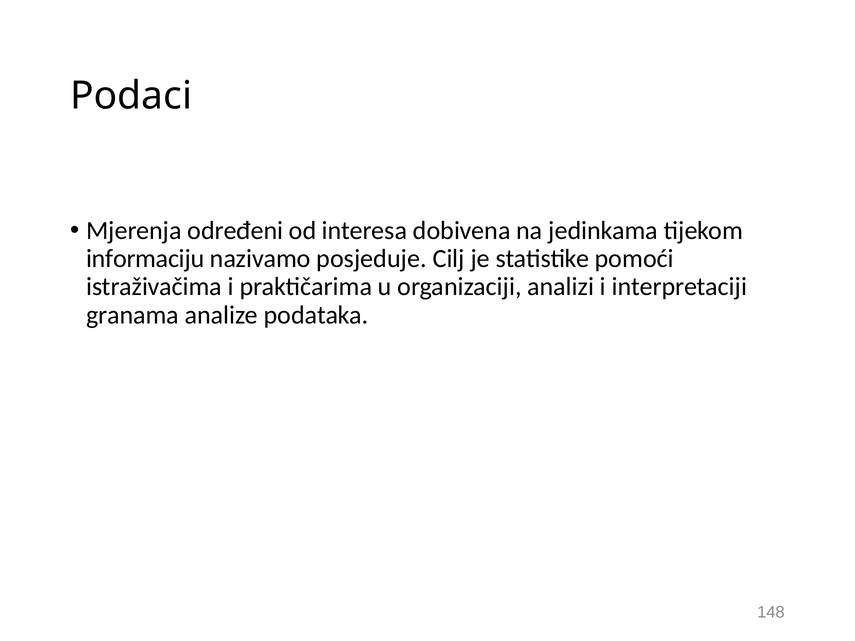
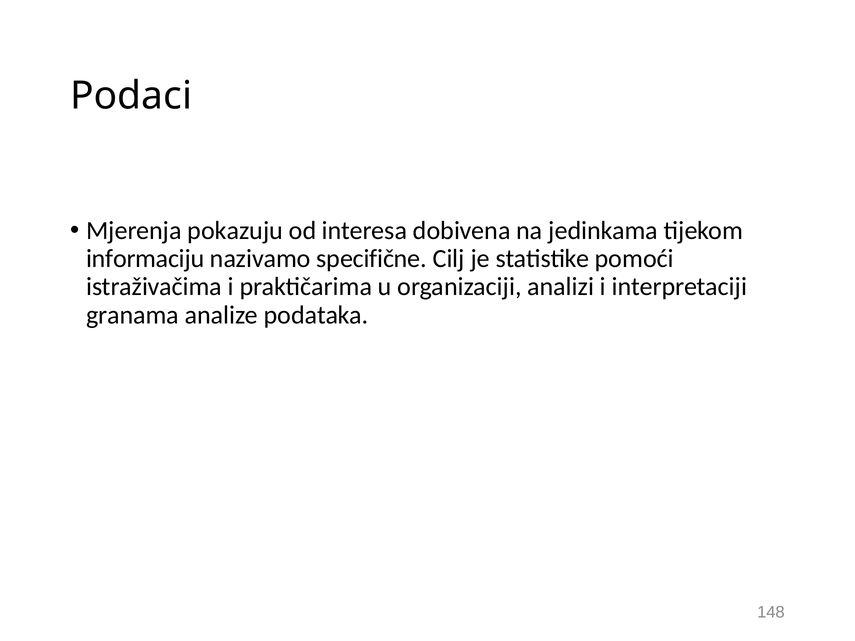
određeni: određeni -> pokazuju
posjeduje: posjeduje -> specifične
